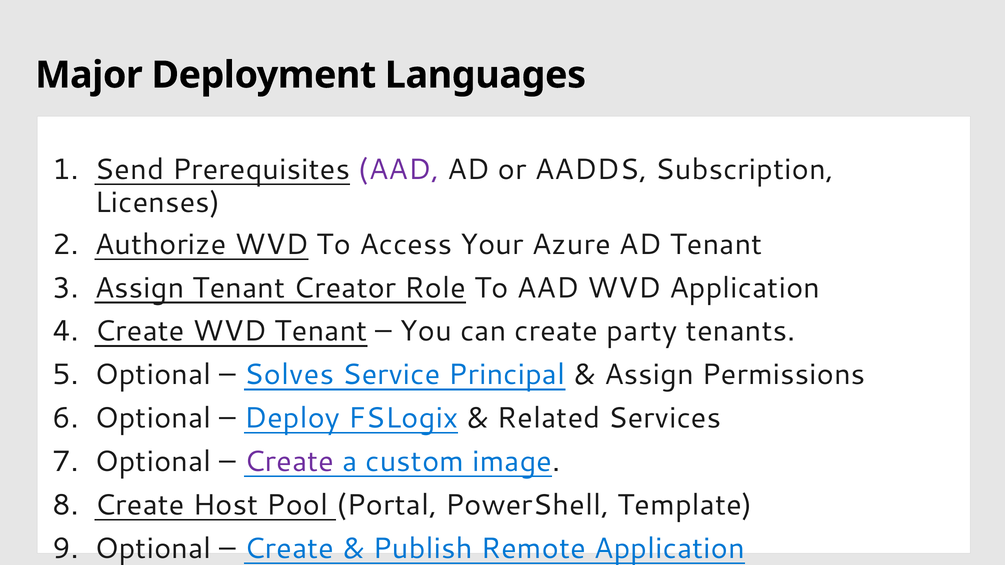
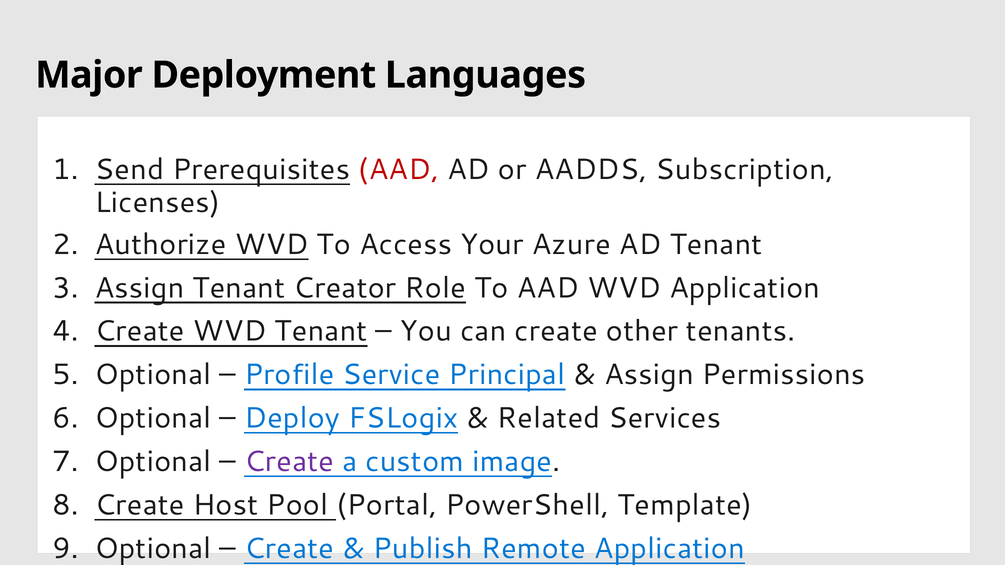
AAD at (399, 170) colour: purple -> red
party: party -> other
Solves: Solves -> Profile
